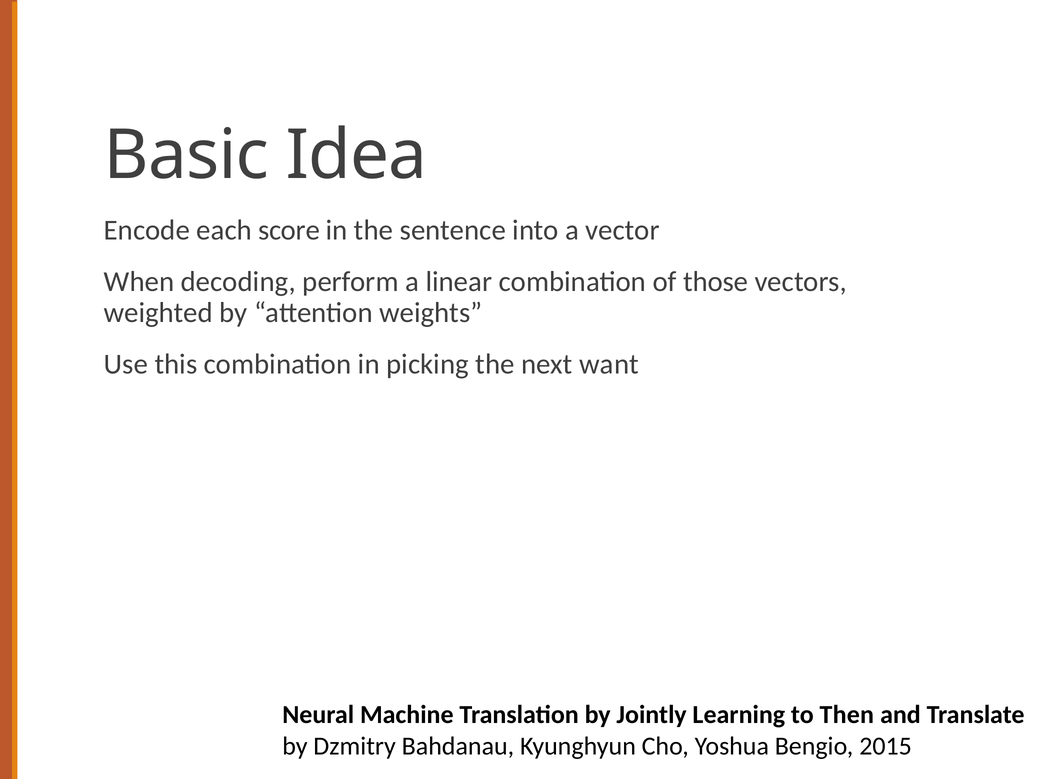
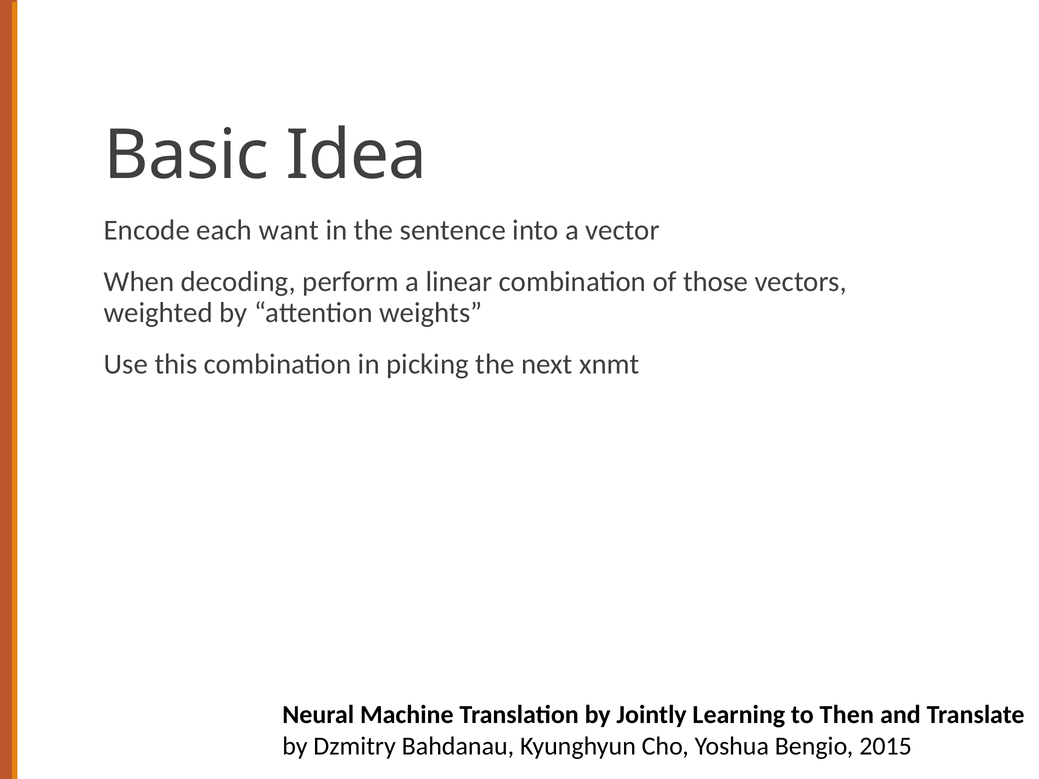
score: score -> want
want: want -> xnmt
